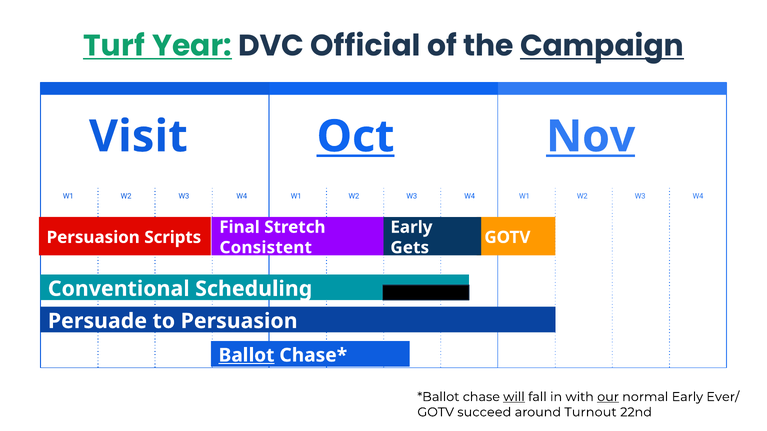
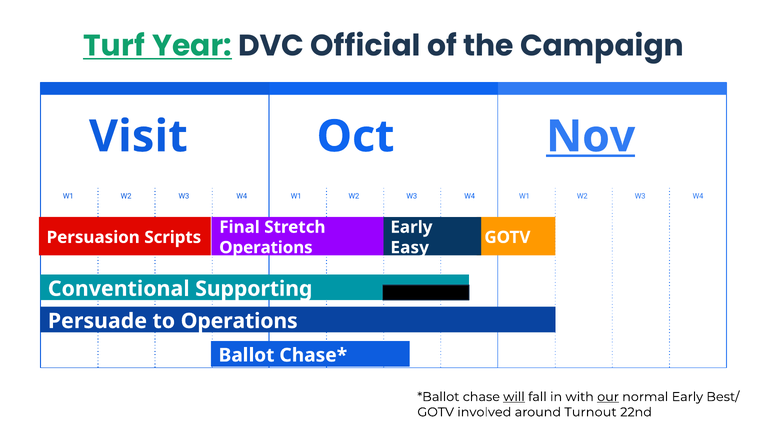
Campaign underline: present -> none
Oct underline: present -> none
Consistent at (266, 248): Consistent -> Operations
Gets: Gets -> Easy
Scheduling: Scheduling -> Supporting
to Persuasion: Persuasion -> Operations
Ballot underline: present -> none
Ever/: Ever/ -> Best/
succeed: succeed -> involved
